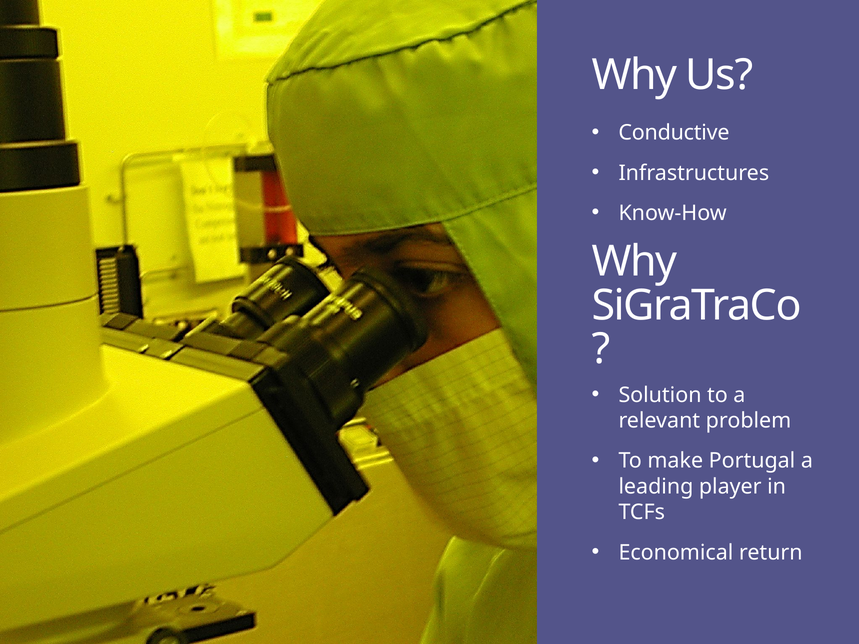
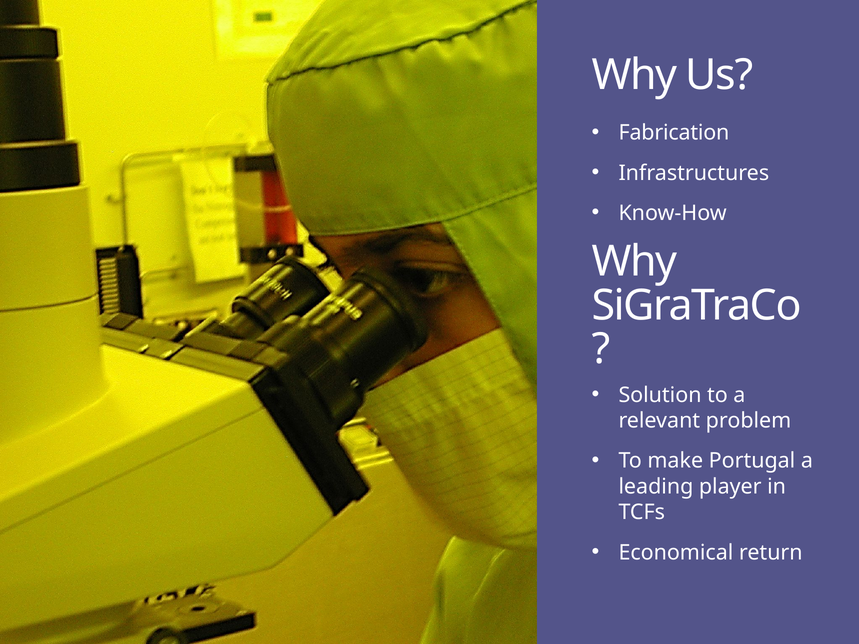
Conductive: Conductive -> Fabrication
